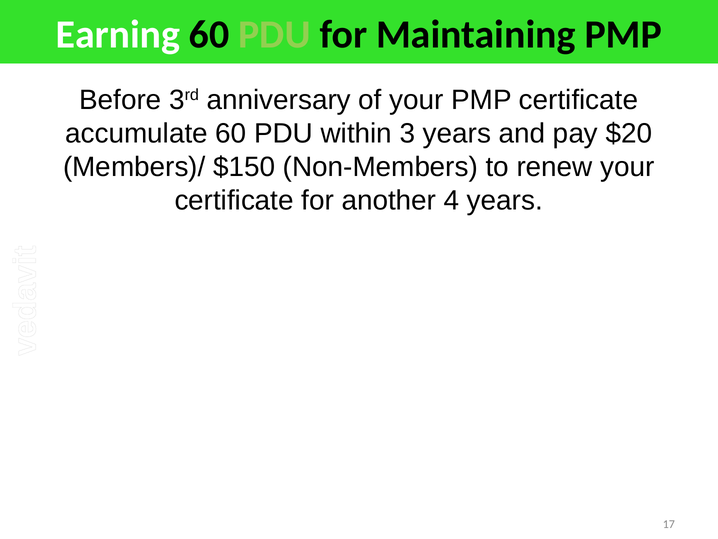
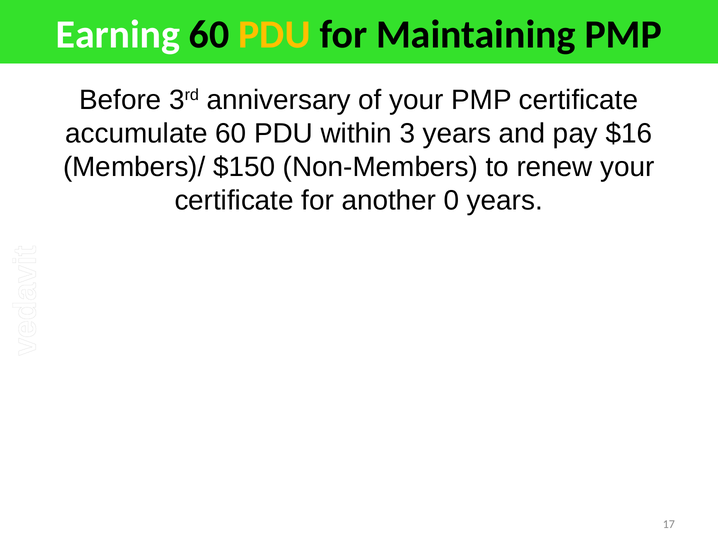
PDU at (274, 34) colour: light green -> yellow
$20: $20 -> $16
4: 4 -> 0
